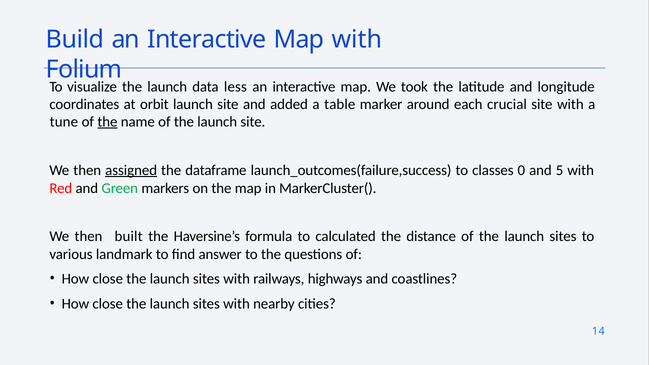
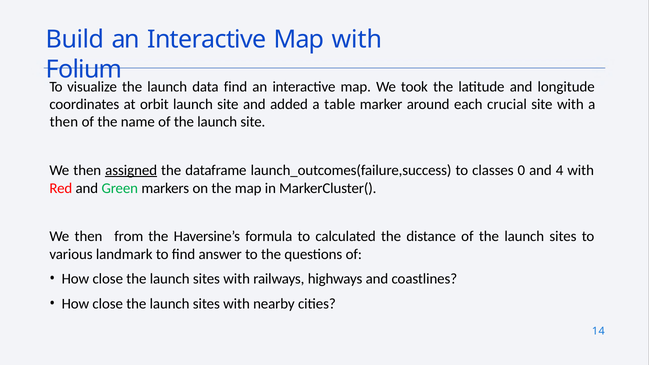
data less: less -> find
tune at (64, 122): tune -> then
the at (107, 122) underline: present -> none
5: 5 -> 4
built: built -> from
